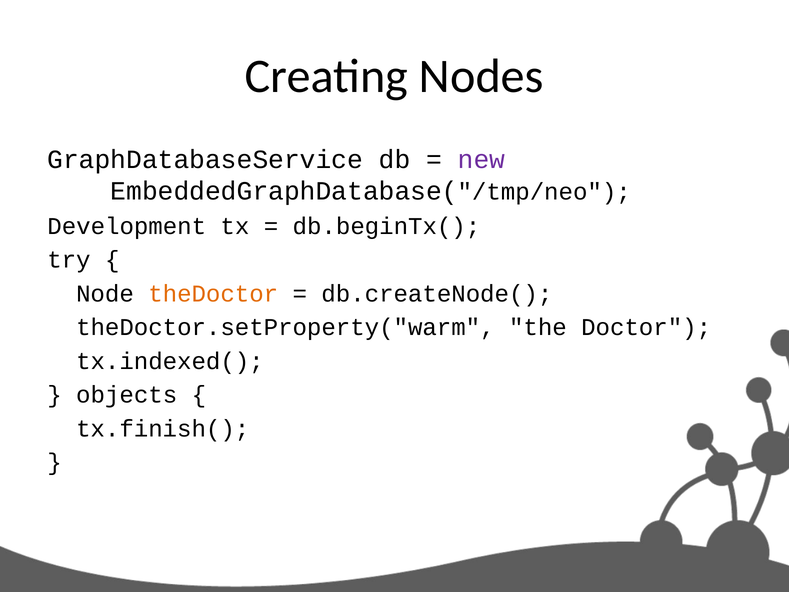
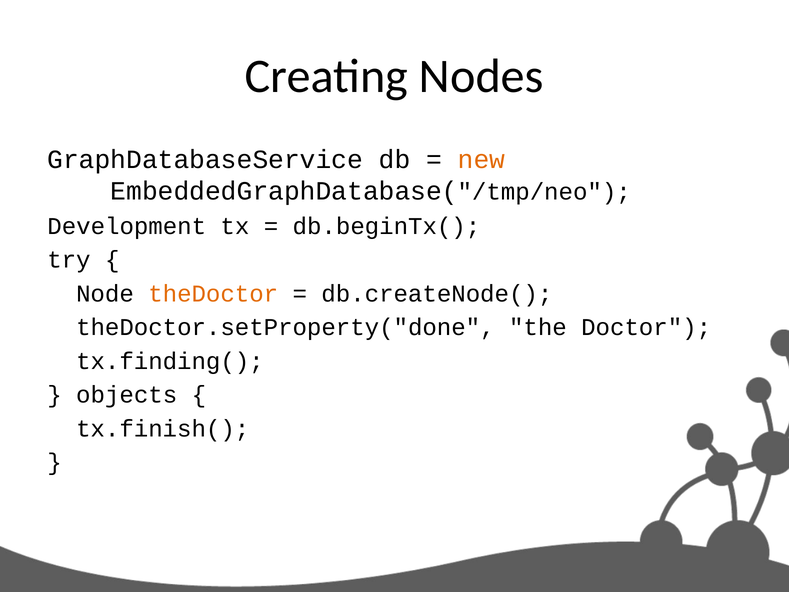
new colour: purple -> orange
theDoctor.setProperty("warm: theDoctor.setProperty("warm -> theDoctor.setProperty("done
tx.indexed(: tx.indexed( -> tx.finding(
